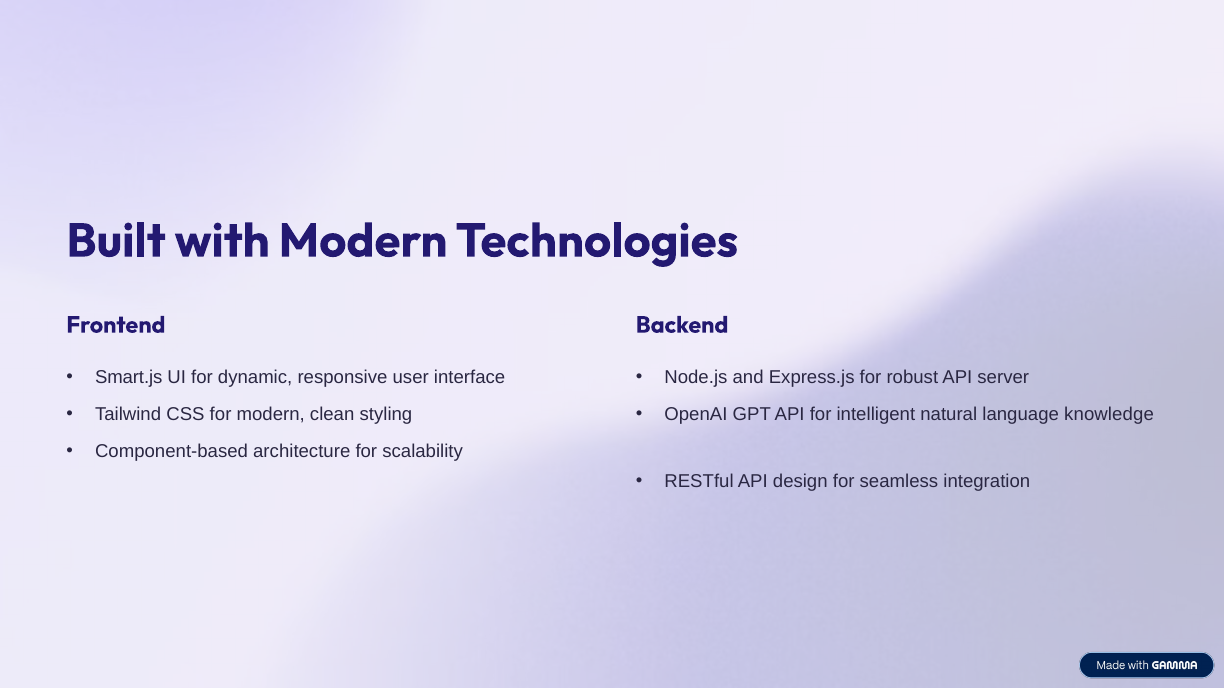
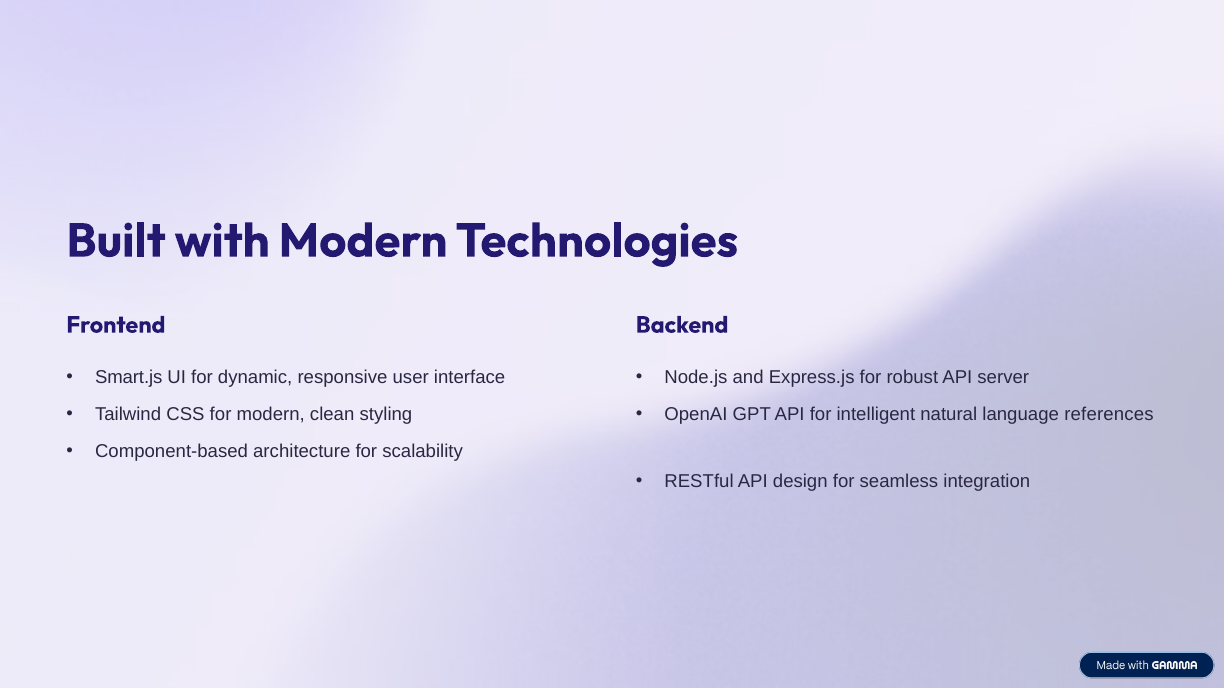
knowledge: knowledge -> references
